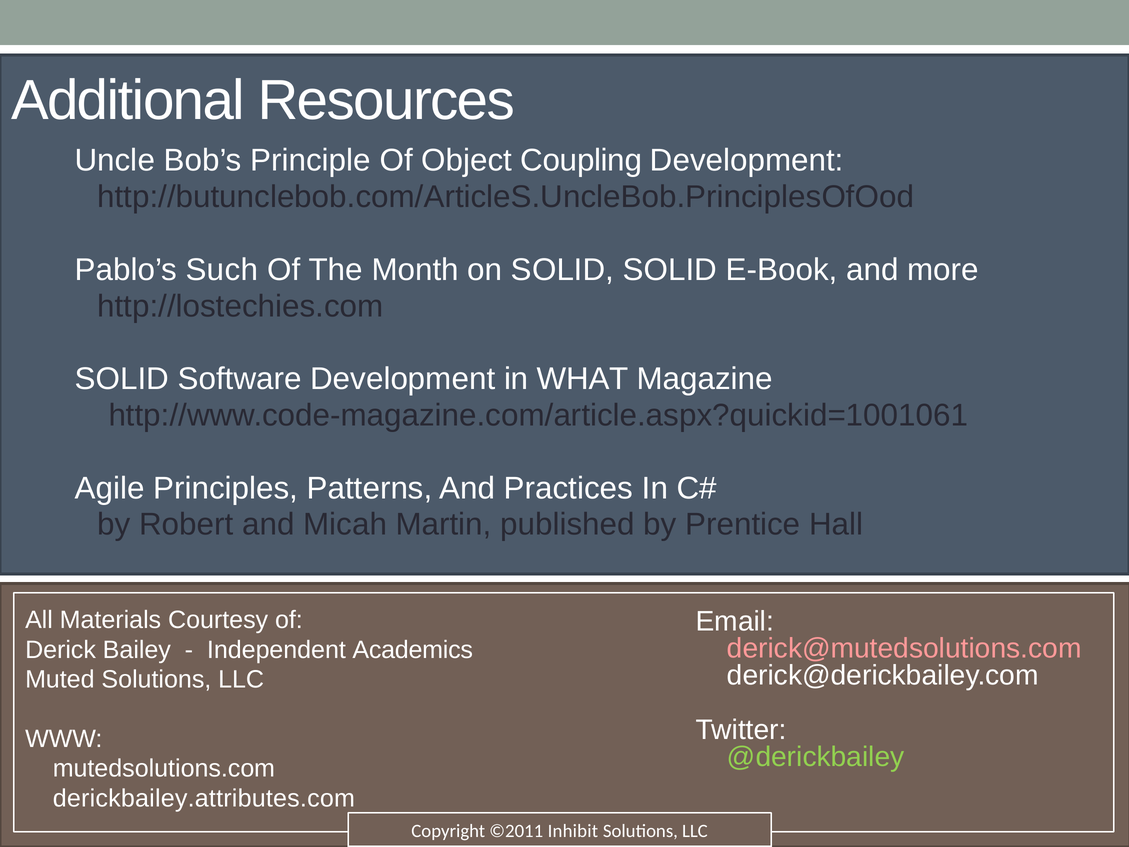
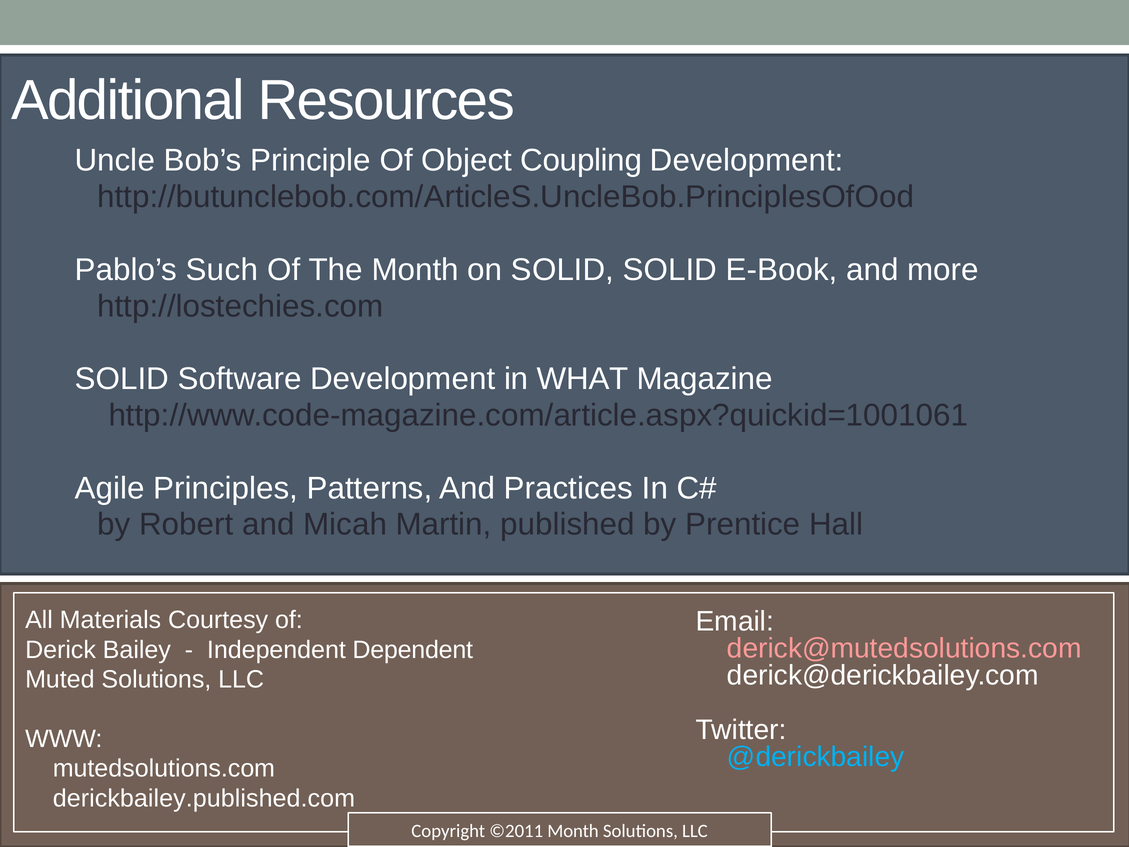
Academics: Academics -> Dependent
@derickbailey colour: light green -> light blue
derickbailey.attributes.com: derickbailey.attributes.com -> derickbailey.published.com
©2011 Inhibit: Inhibit -> Month
